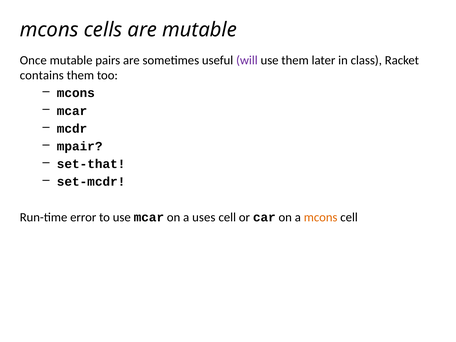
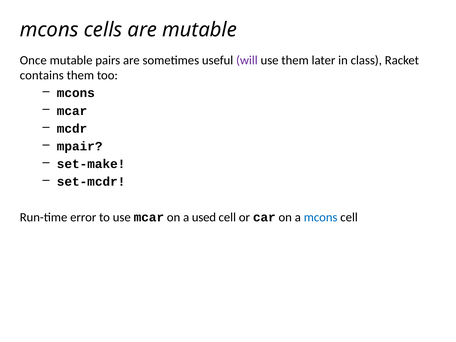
set-that: set-that -> set-make
uses: uses -> used
mcons at (321, 217) colour: orange -> blue
